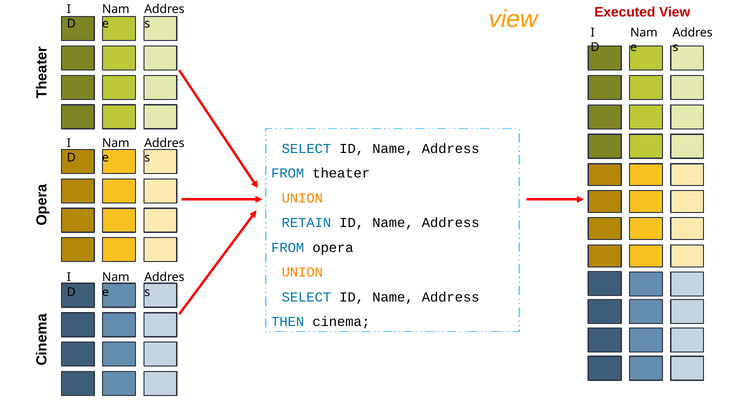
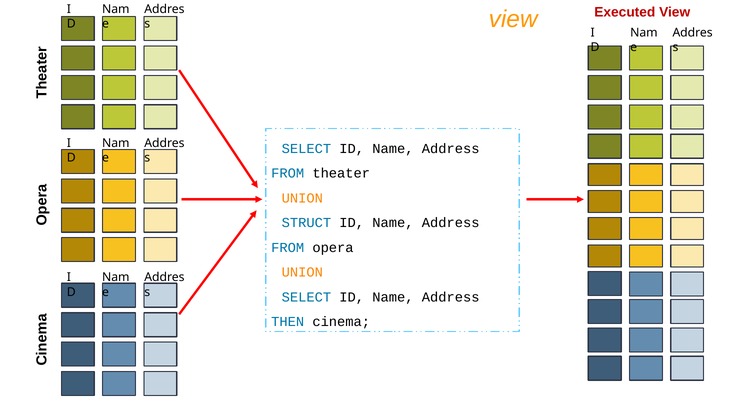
RETAIN: RETAIN -> STRUCT
